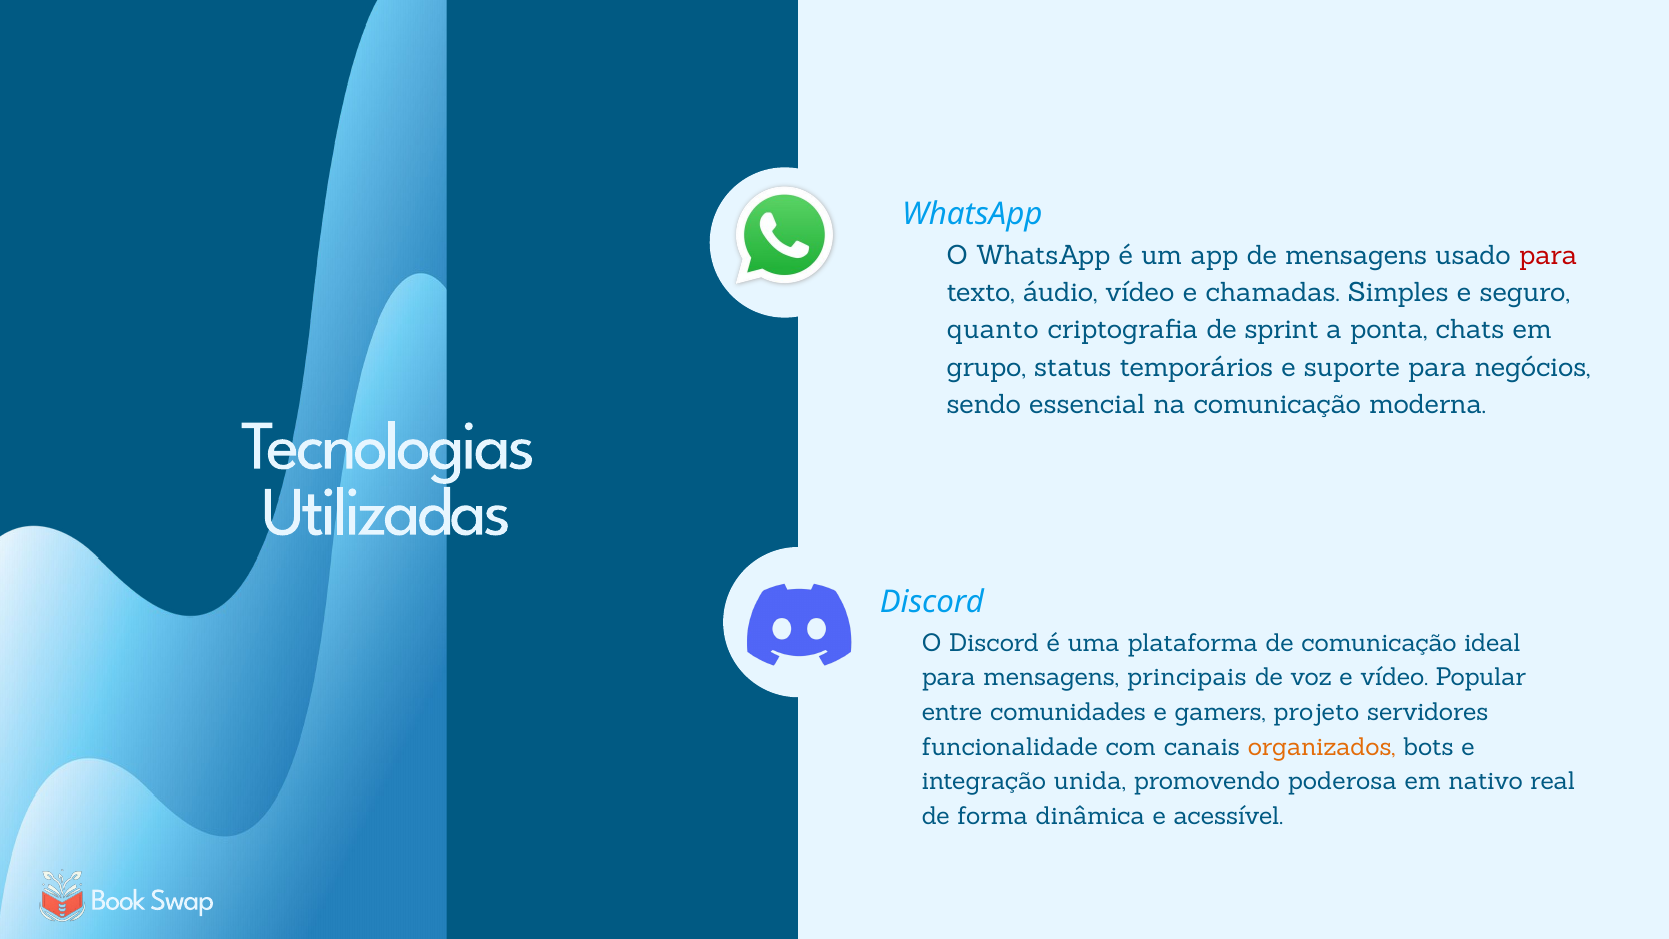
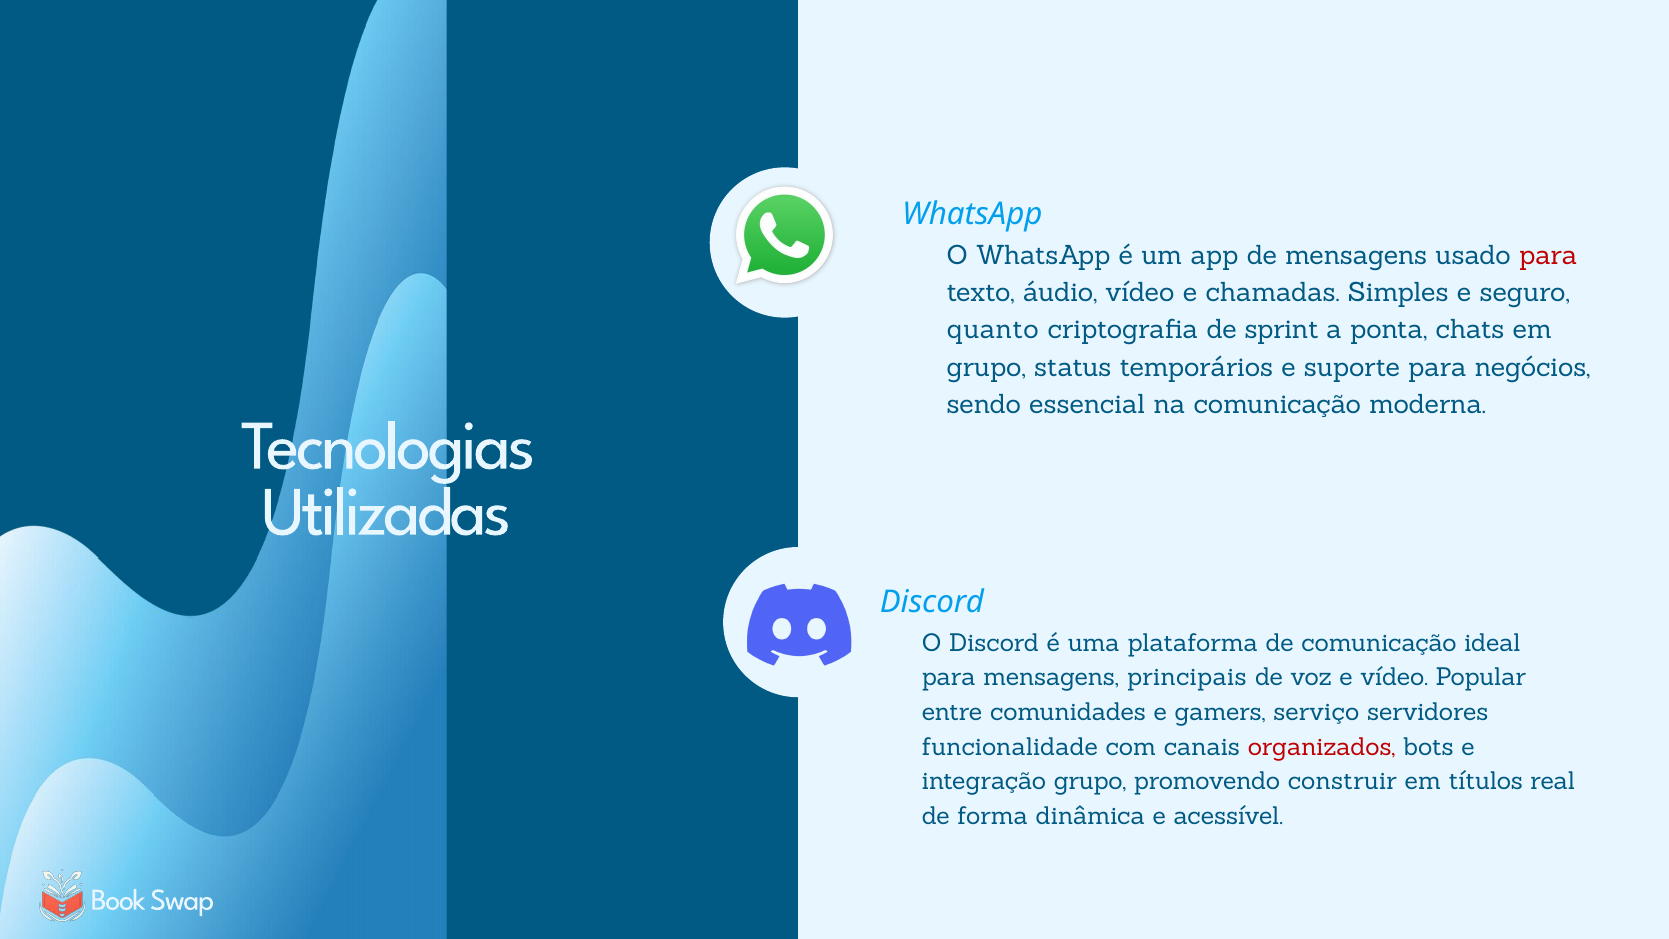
projeto: projeto -> serviço
organizados colour: orange -> red
integração unida: unida -> grupo
poderosa: poderosa -> construir
nativo: nativo -> títulos
